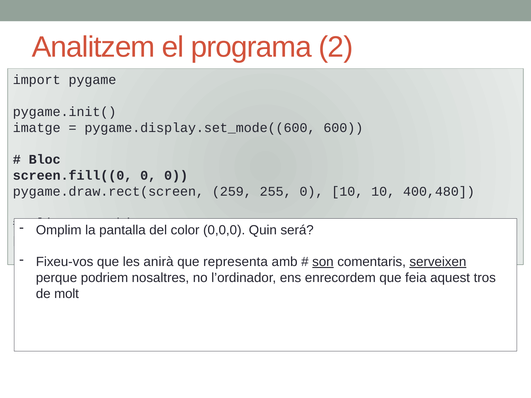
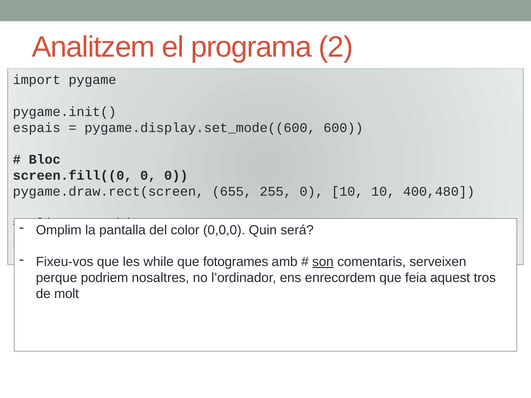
imatge: imatge -> espais
259: 259 -> 655
anirà: anirà -> while
representa: representa -> fotogrames
serveixen underline: present -> none
